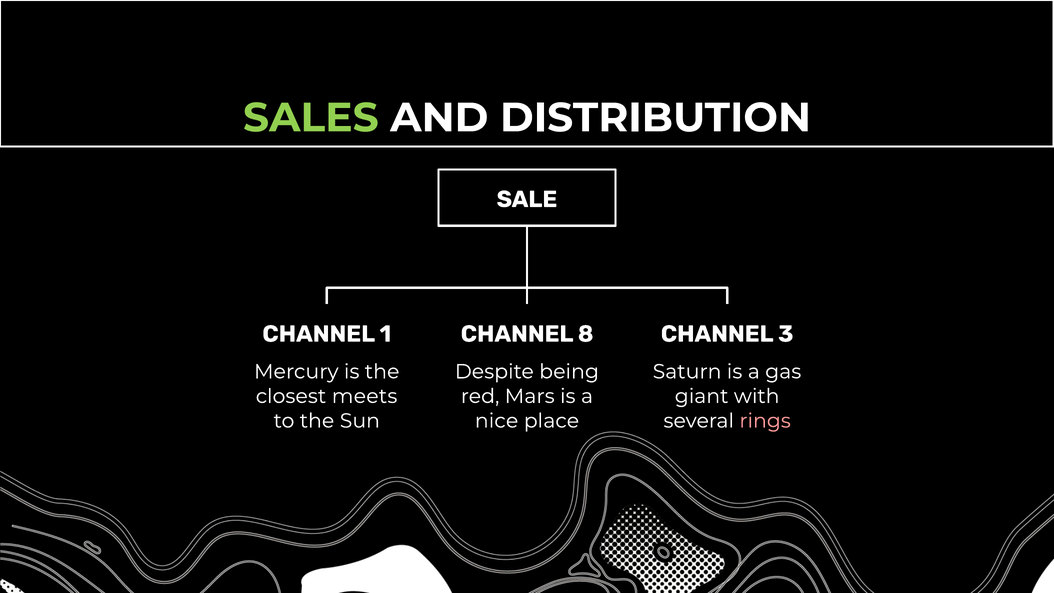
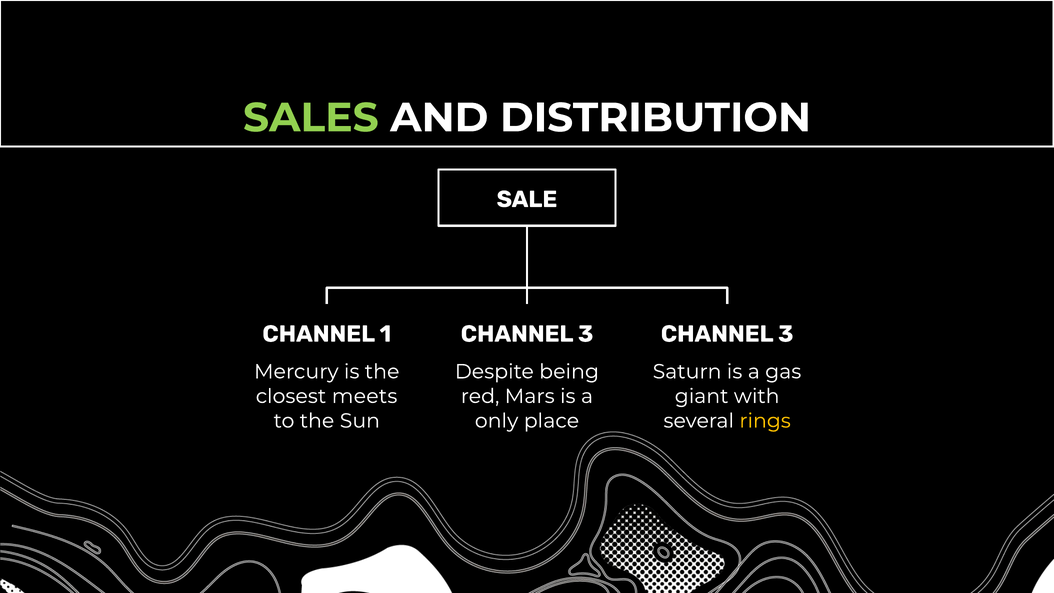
8 at (586, 334): 8 -> 3
nice: nice -> only
rings colour: pink -> yellow
